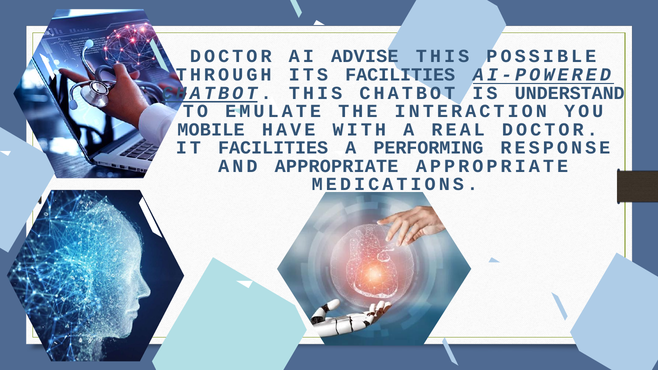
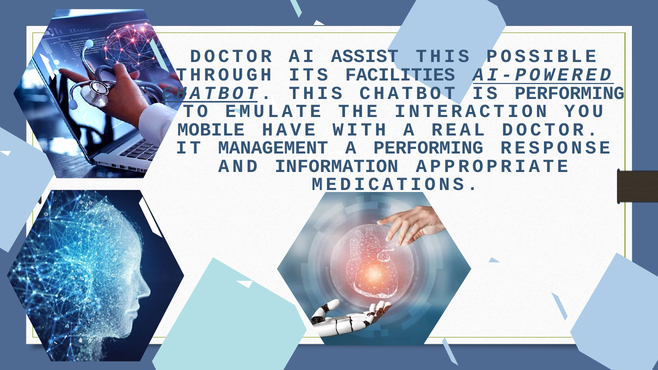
ADVISE: ADVISE -> ASSIST
IS UNDERSTAND: UNDERSTAND -> PERFORMING
IT FACILITIES: FACILITIES -> MANAGEMENT
AND APPROPRIATE: APPROPRIATE -> INFORMATION
